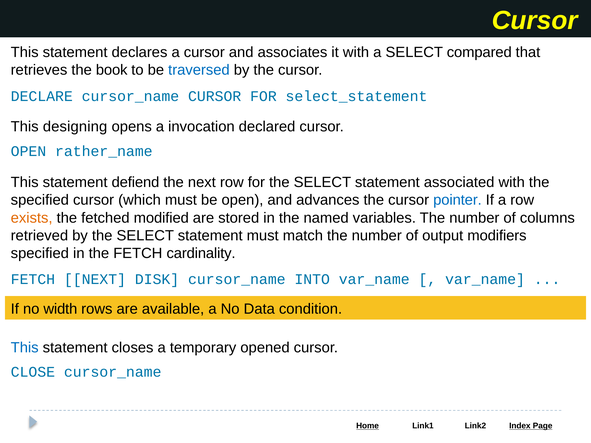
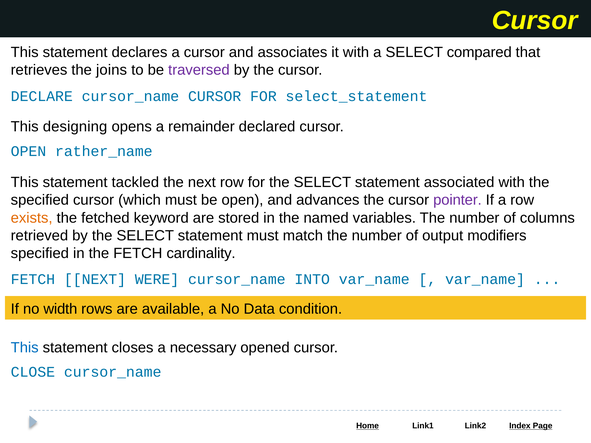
book: book -> joins
traversed colour: blue -> purple
invocation: invocation -> remainder
defiend: defiend -> tackled
pointer colour: blue -> purple
modified: modified -> keyword
DISK: DISK -> WERE
temporary: temporary -> necessary
